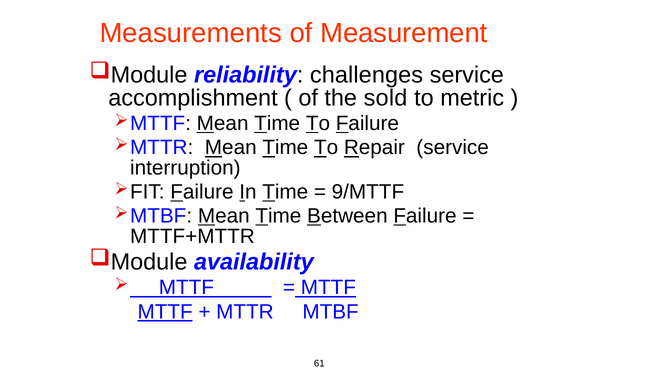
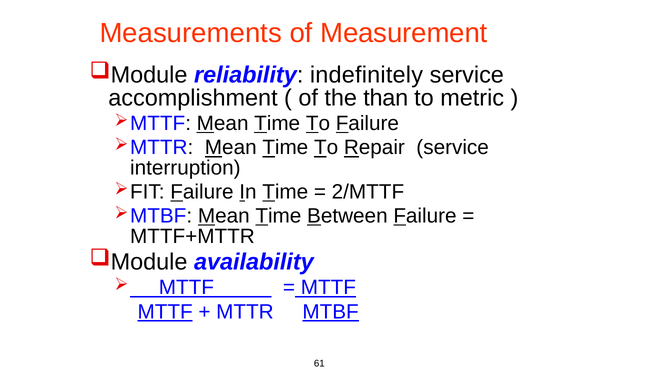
challenges: challenges -> indefinitely
sold: sold -> than
9/MTTF: 9/MTTF -> 2/MTTF
MTBF underline: none -> present
